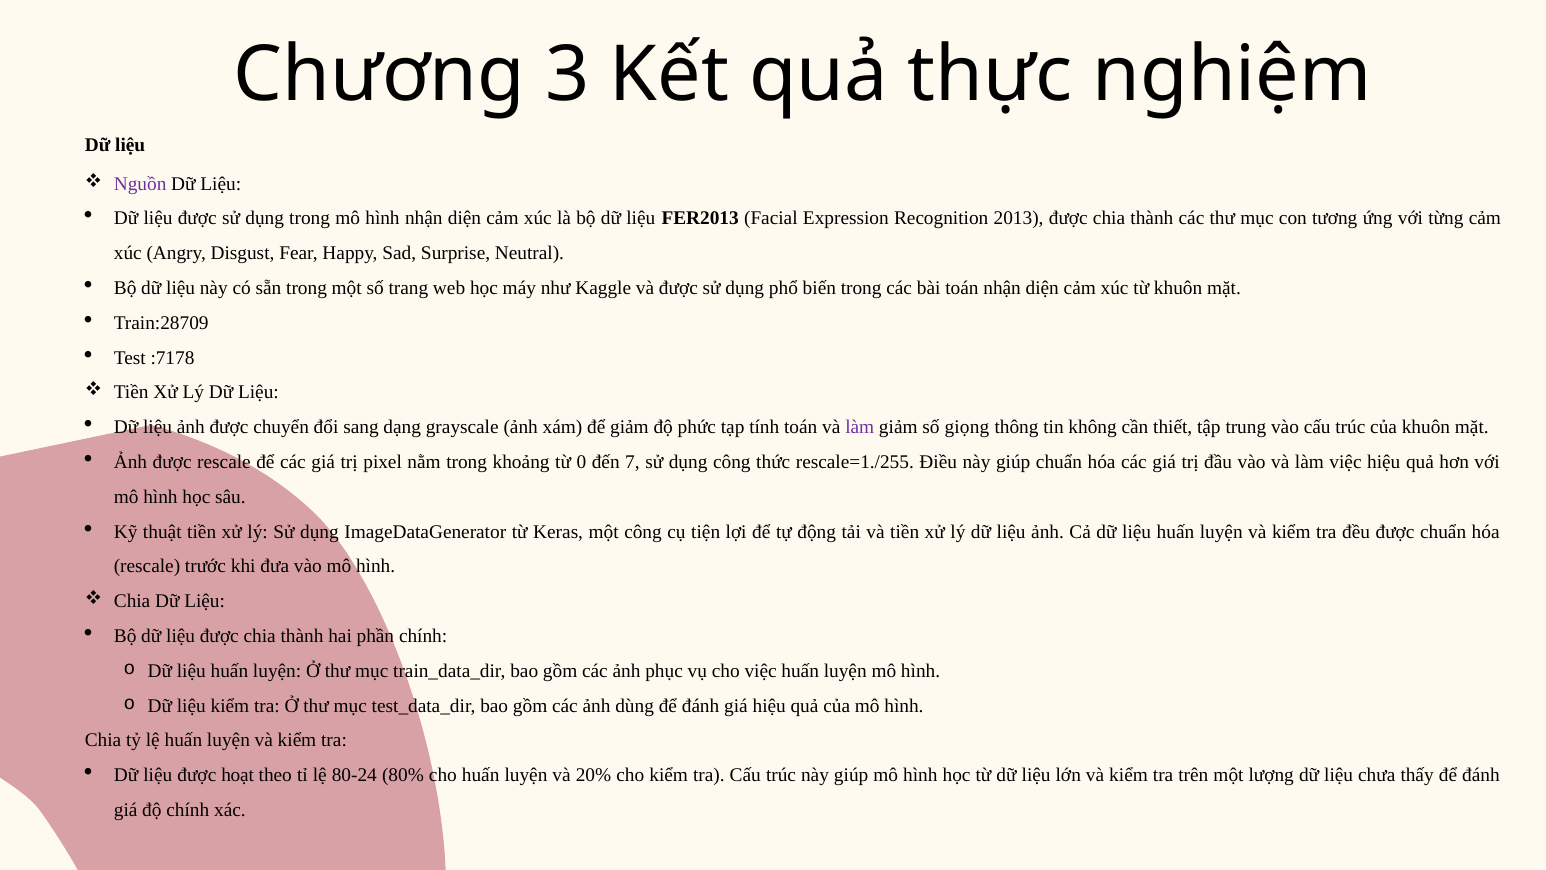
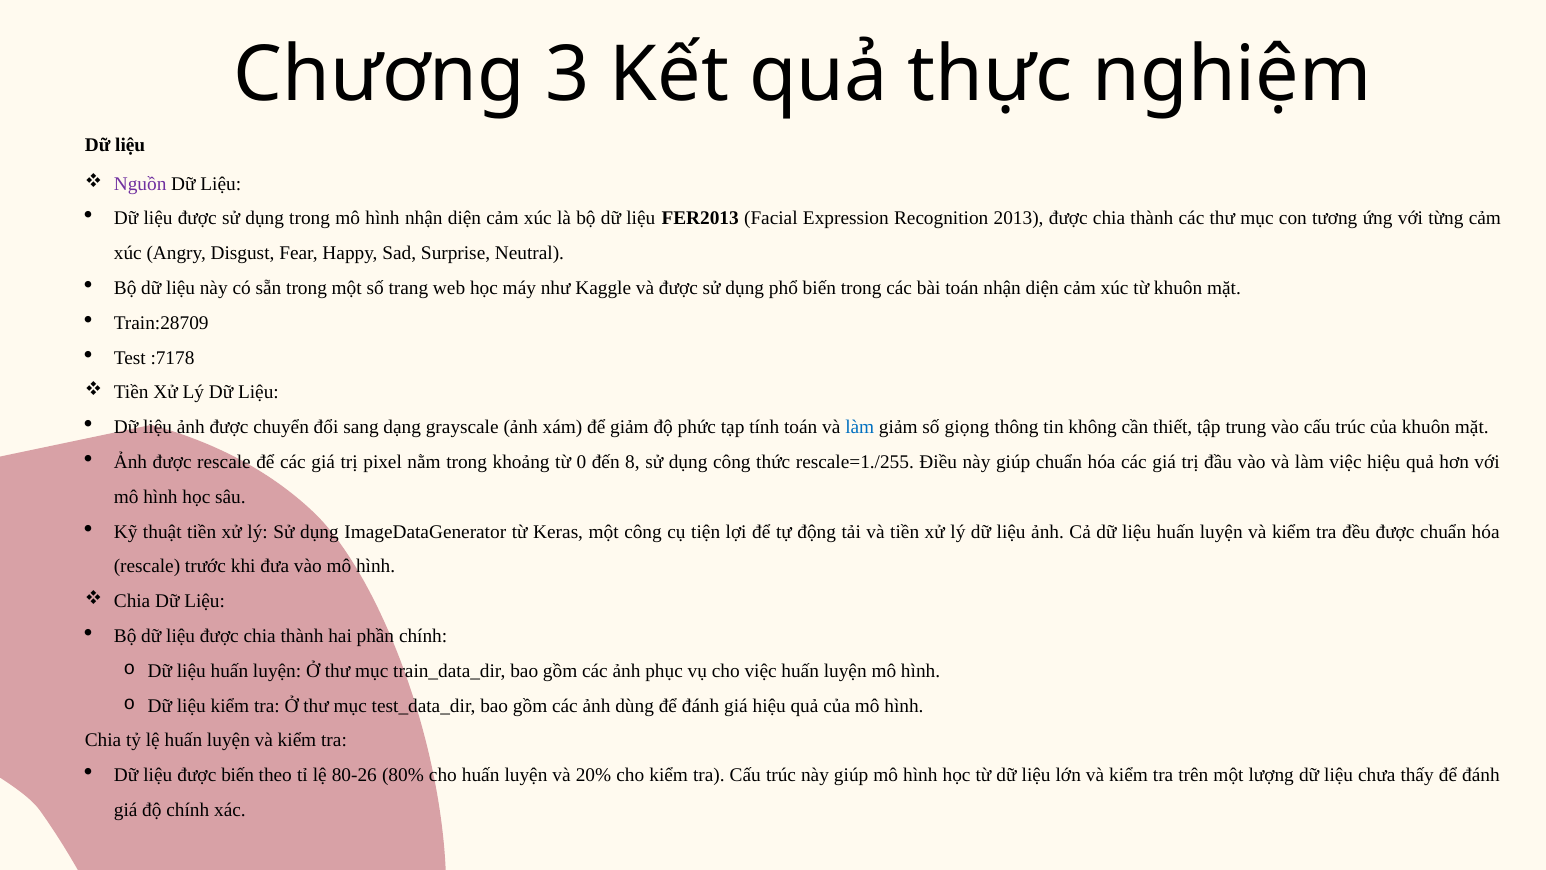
làm at (860, 427) colour: purple -> blue
7: 7 -> 8
được hoạt: hoạt -> biến
80-24: 80-24 -> 80-26
